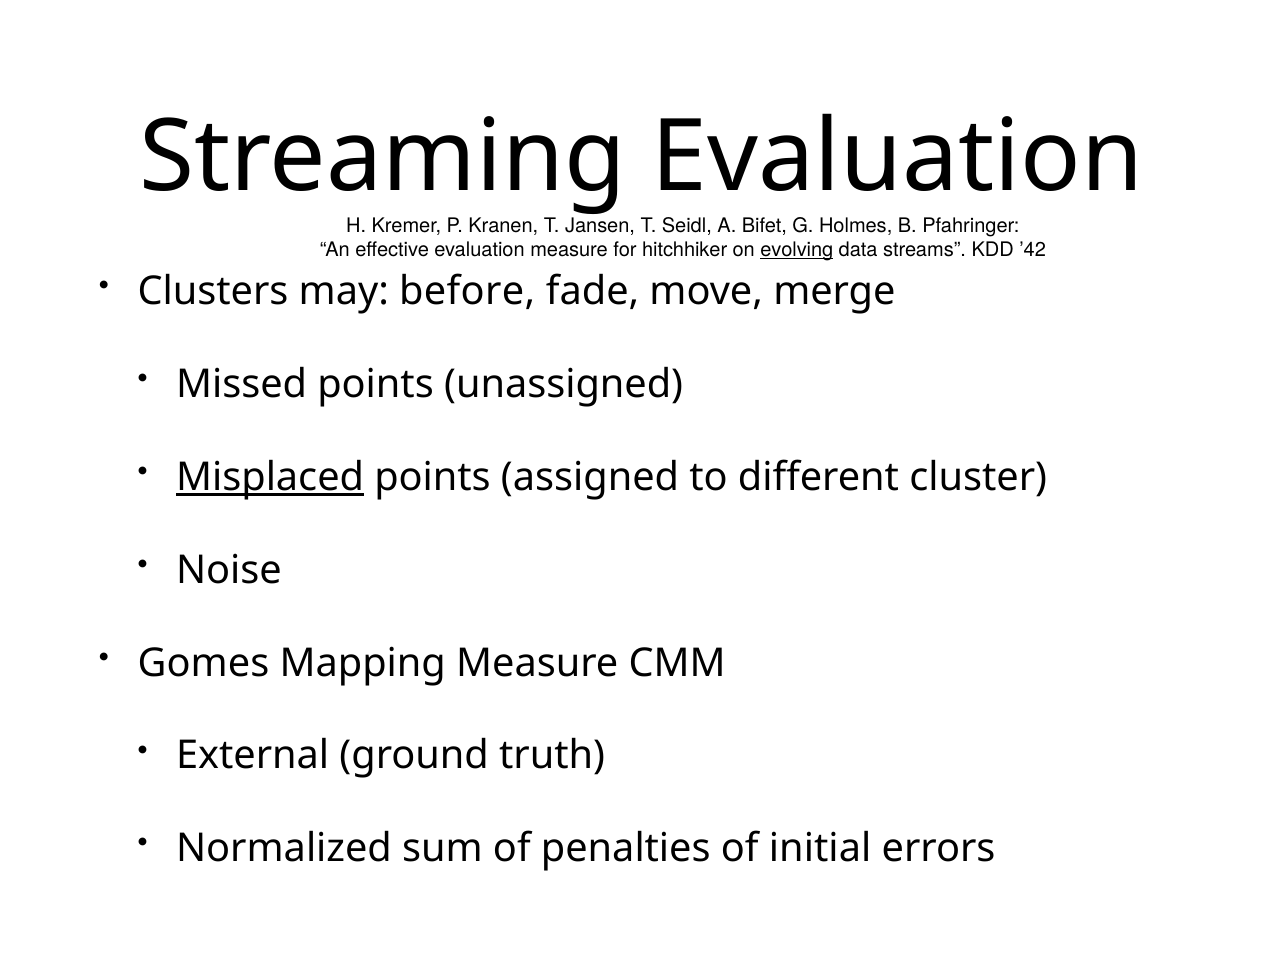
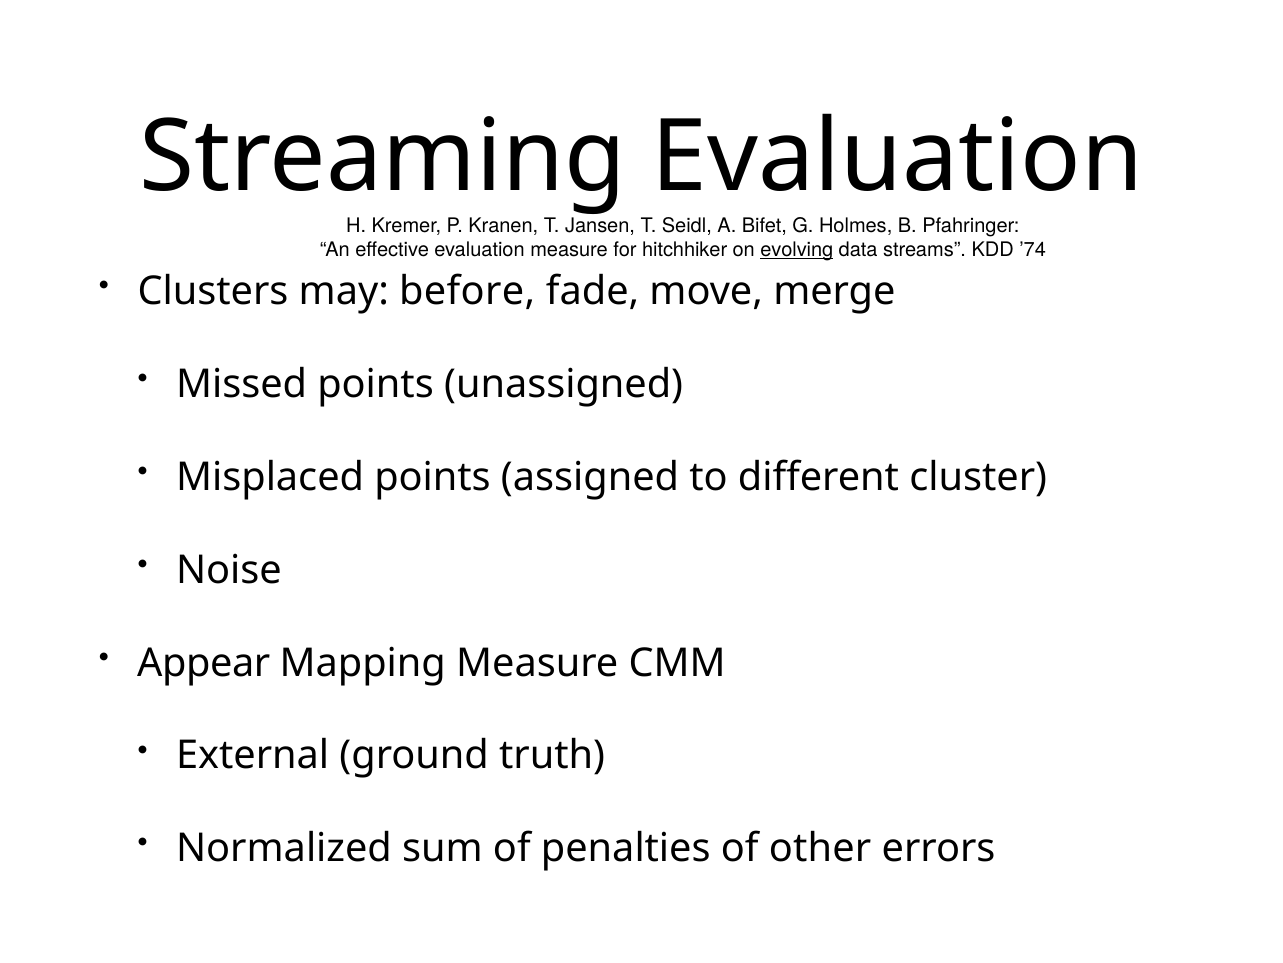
’42: ’42 -> ’74
Misplaced underline: present -> none
Gomes: Gomes -> Appear
initial: initial -> other
